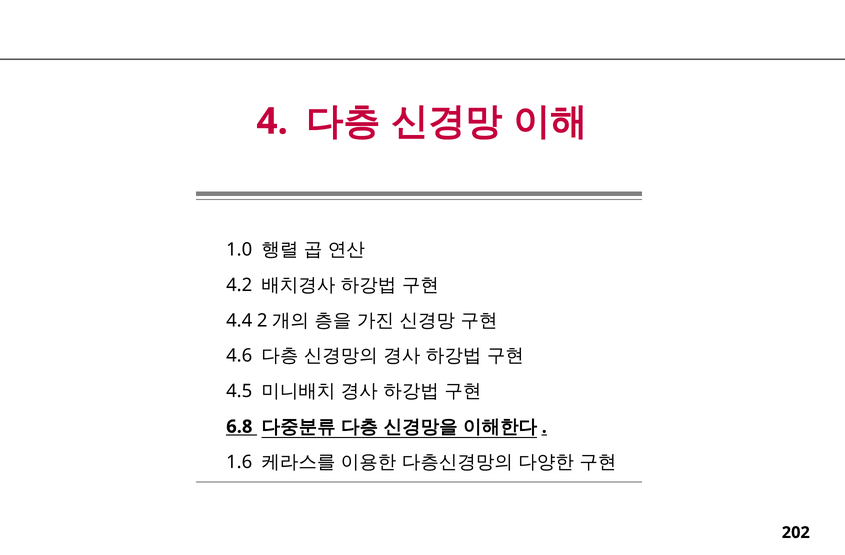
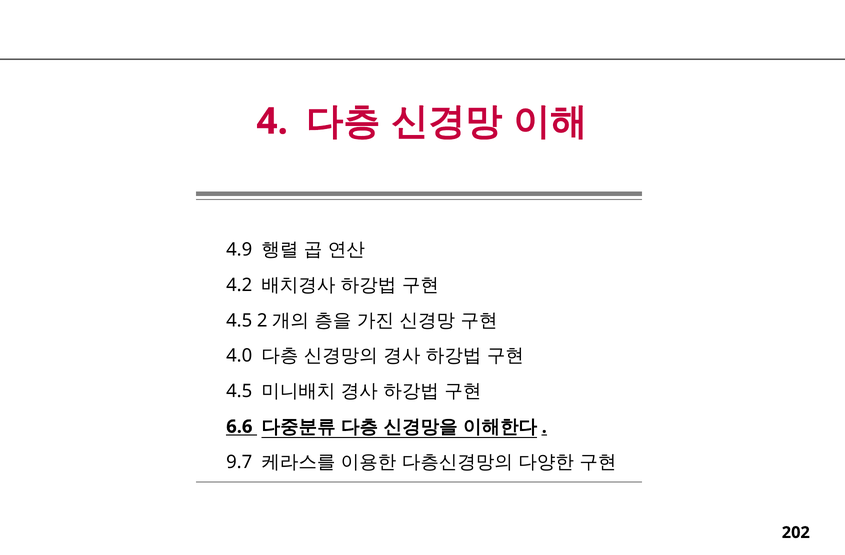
1.0: 1.0 -> 4.9
4.4 at (239, 321): 4.4 -> 4.5
4.6: 4.6 -> 4.0
6.8: 6.8 -> 6.6
1.6: 1.6 -> 9.7
